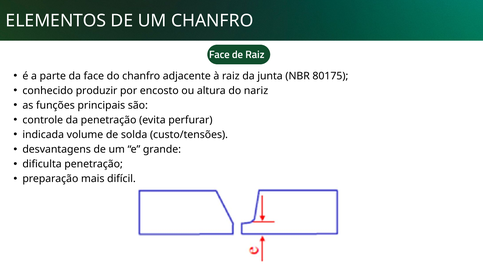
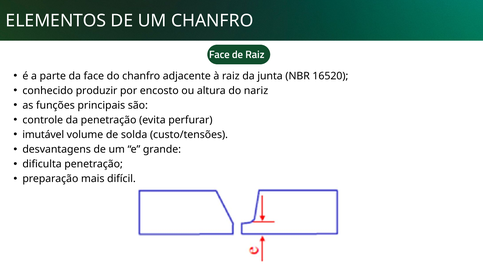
80175: 80175 -> 16520
indicada: indicada -> imutável
